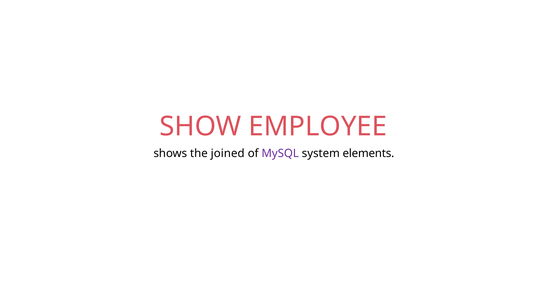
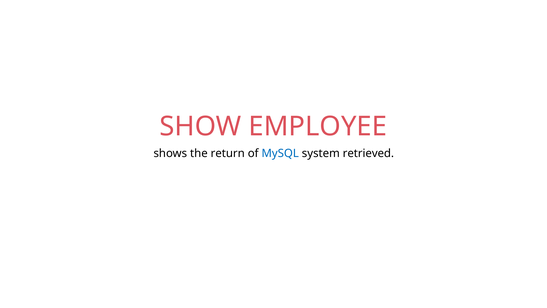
joined: joined -> return
MySQL colour: purple -> blue
elements: elements -> retrieved
